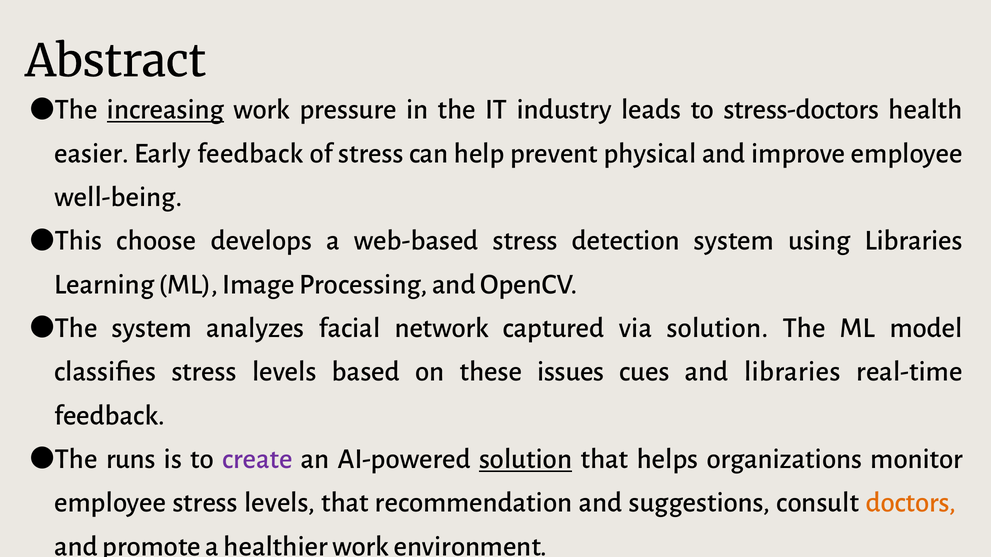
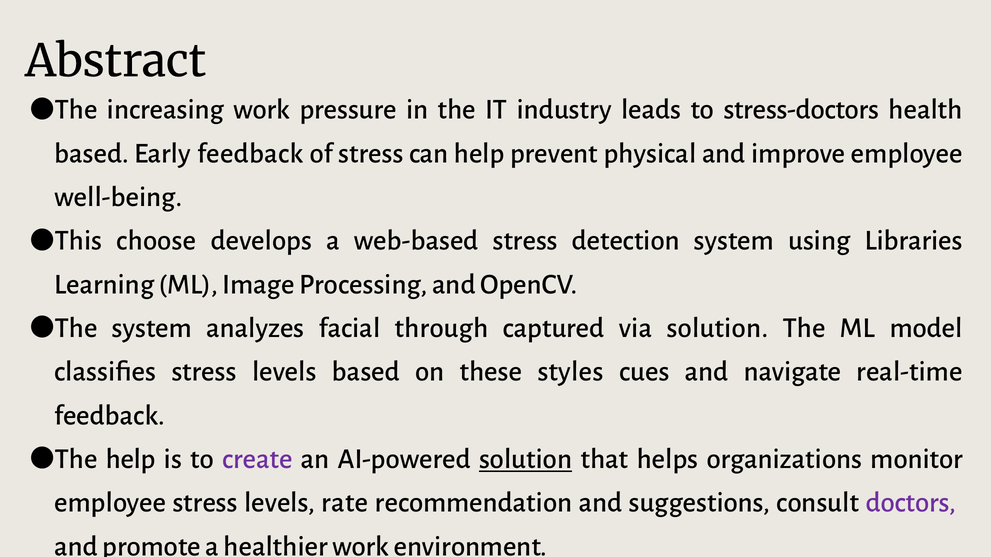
increasing underline: present -> none
easier at (92, 153): easier -> based
network: network -> through
issues: issues -> styles
and libraries: libraries -> navigate
The runs: runs -> help
levels that: that -> rate
doctors colour: orange -> purple
